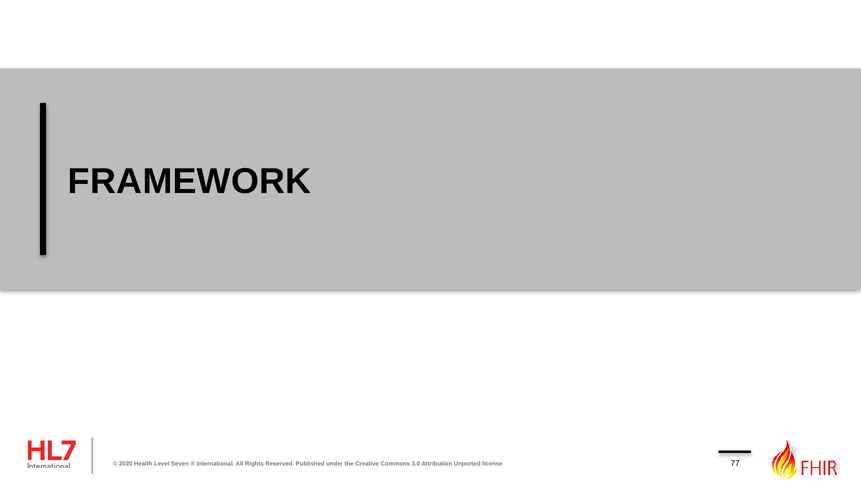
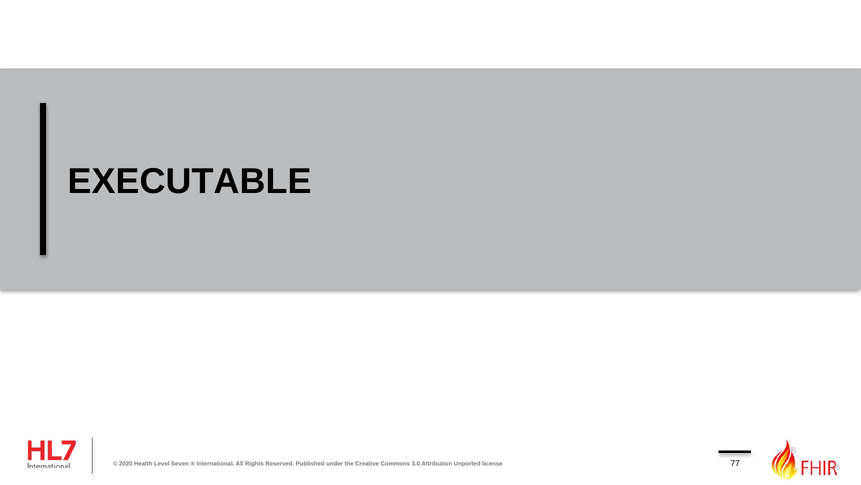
FRAMEWORK: FRAMEWORK -> EXECUTABLE
